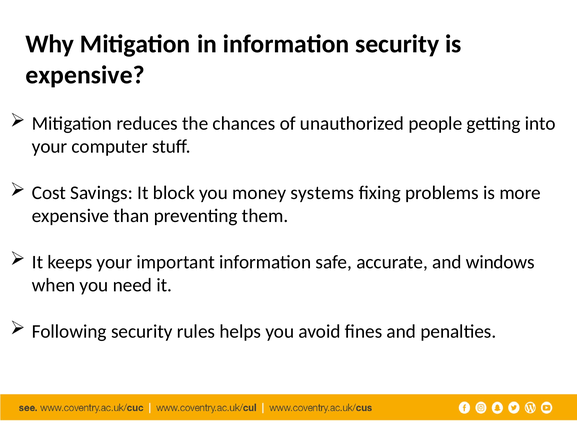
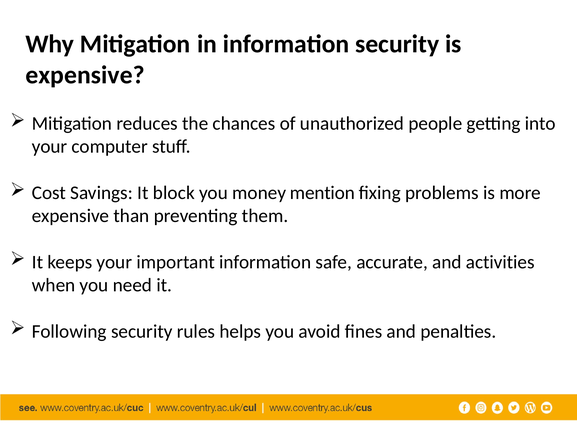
systems: systems -> mention
windows: windows -> activities
